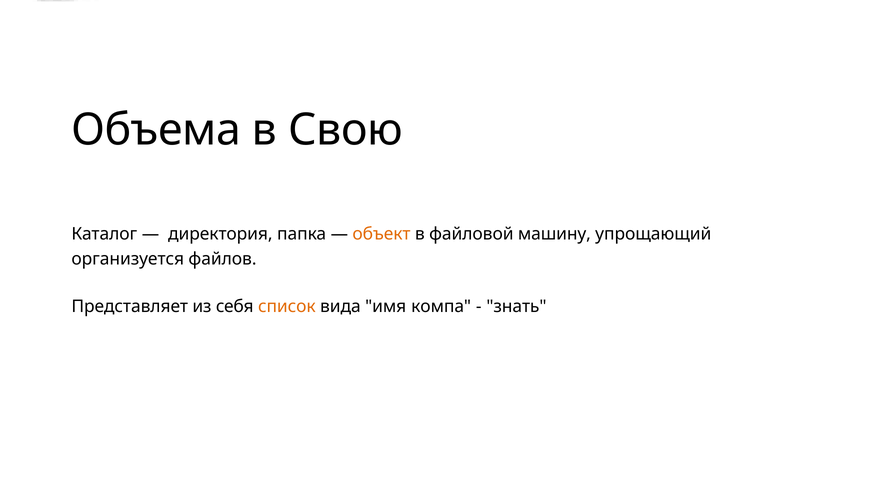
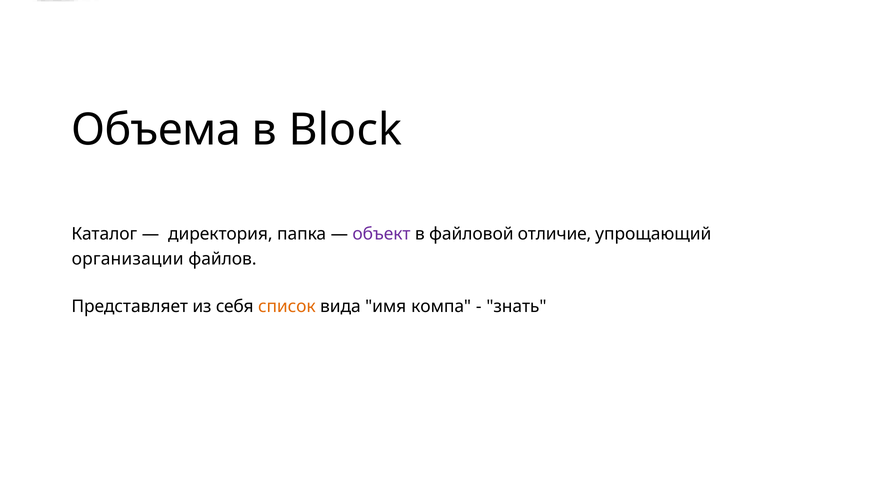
Свою: Свою -> Block
объект colour: orange -> purple
машину: машину -> отличие
организуется: организуется -> организации
